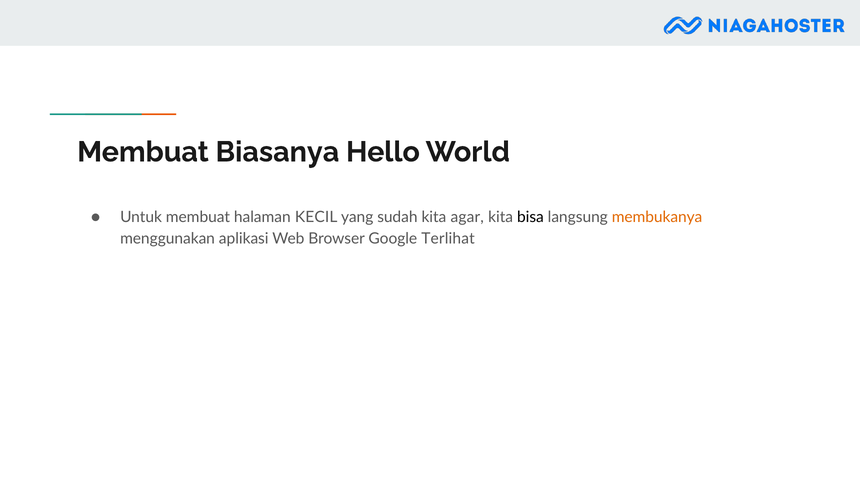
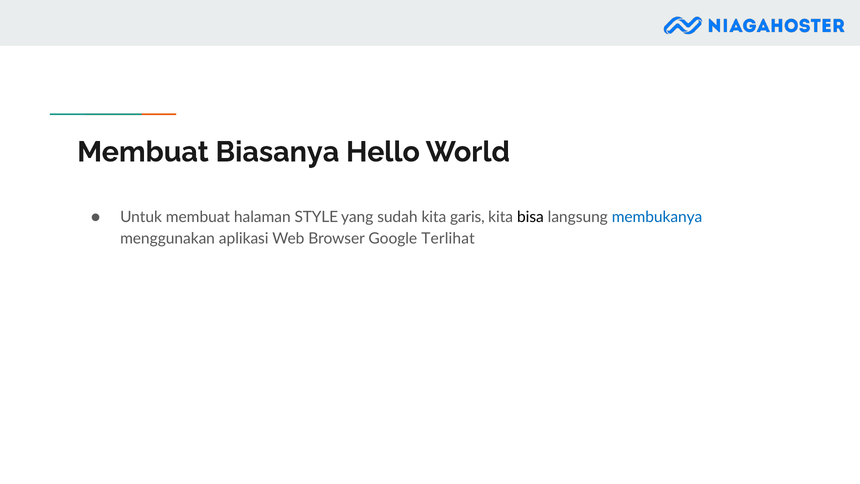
KECIL: KECIL -> STYLE
agar: agar -> garis
membukanya colour: orange -> blue
